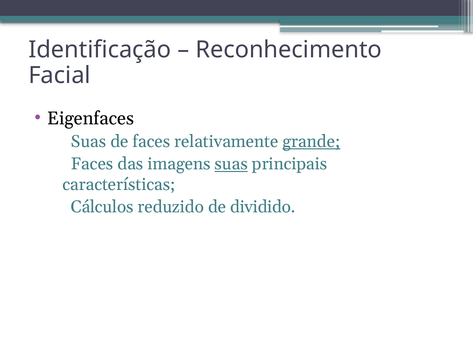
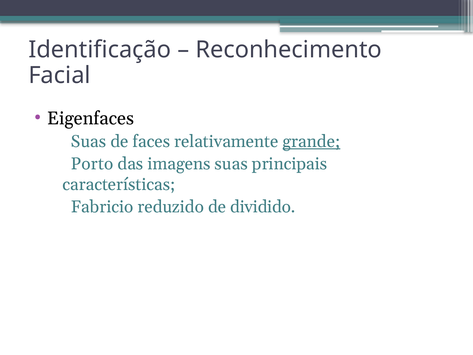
Faces at (92, 164): Faces -> Porto
suas at (231, 164) underline: present -> none
Cálculos: Cálculos -> Fabricio
